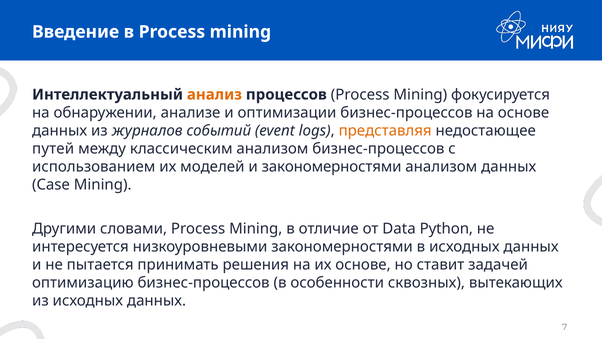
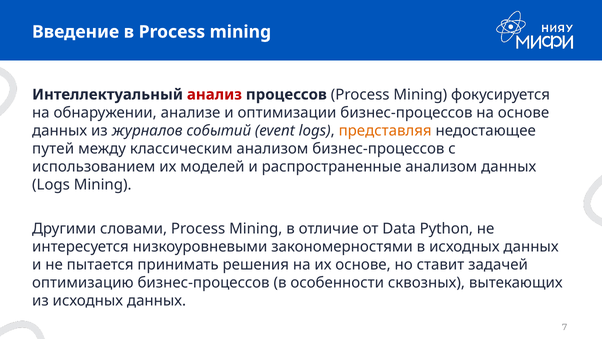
анализ colour: orange -> red
и закономерностями: закономерностями -> распространенные
Case at (51, 185): Case -> Logs
